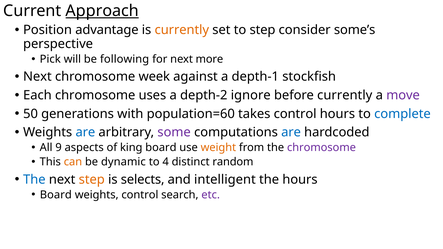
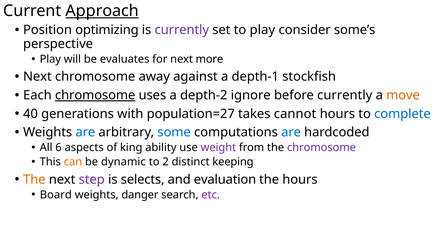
advantage: advantage -> optimizing
currently at (182, 30) colour: orange -> purple
to step: step -> play
Pick at (50, 59): Pick -> Play
following: following -> evaluates
week: week -> away
chromosome at (95, 95) underline: none -> present
move colour: purple -> orange
50: 50 -> 40
population=60: population=60 -> population=27
takes control: control -> cannot
some colour: purple -> blue
9: 9 -> 6
king board: board -> ability
weight colour: orange -> purple
4: 4 -> 2
random: random -> keeping
The at (34, 180) colour: blue -> orange
step at (92, 180) colour: orange -> purple
intelligent: intelligent -> evaluation
weights control: control -> danger
